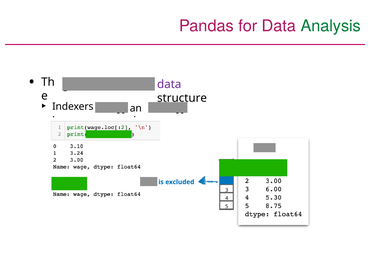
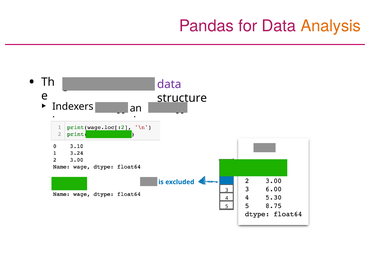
Analysis colour: green -> orange
